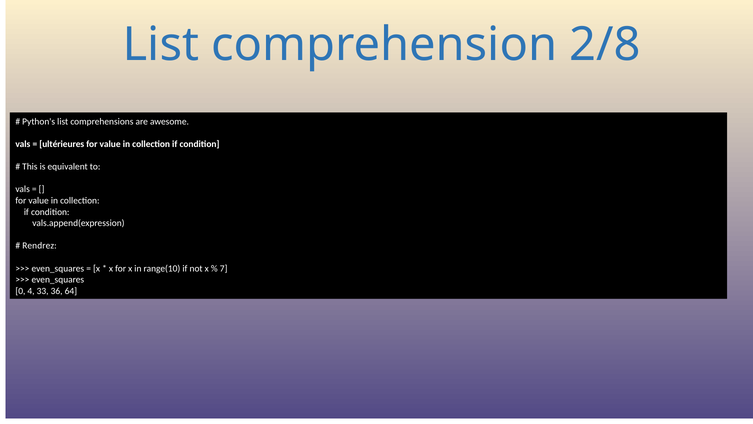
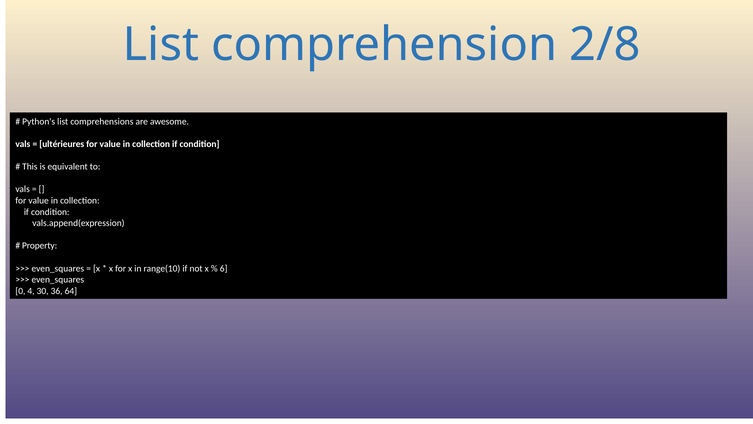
Rendrez: Rendrez -> Property
7: 7 -> 6
33: 33 -> 30
